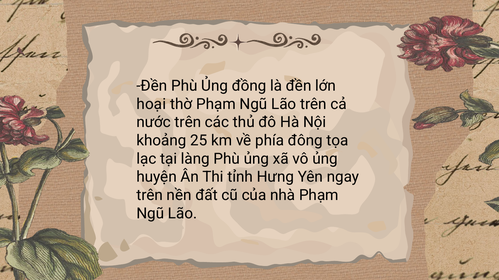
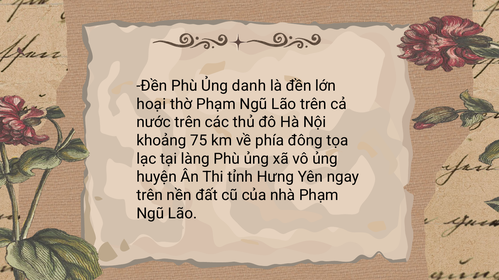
đồng: đồng -> danh
25: 25 -> 75
